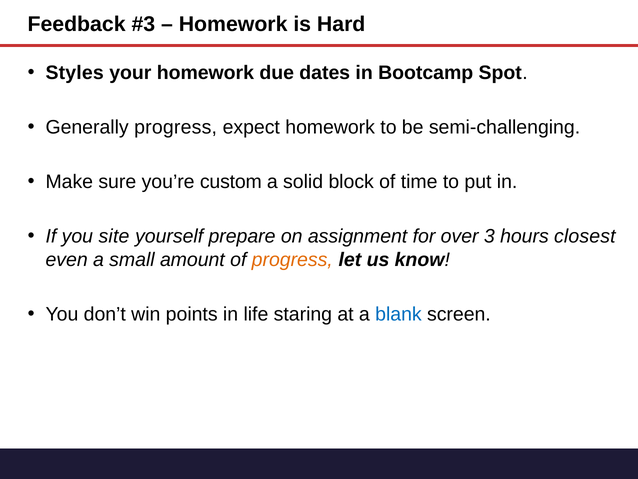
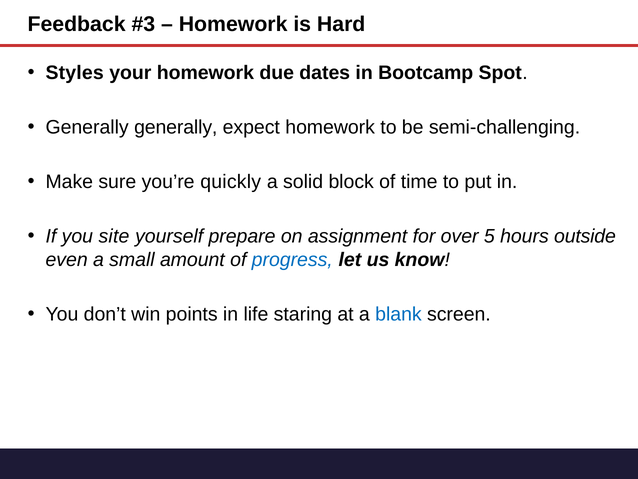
Generally progress: progress -> generally
custom: custom -> quickly
3: 3 -> 5
closest: closest -> outside
progress at (292, 260) colour: orange -> blue
